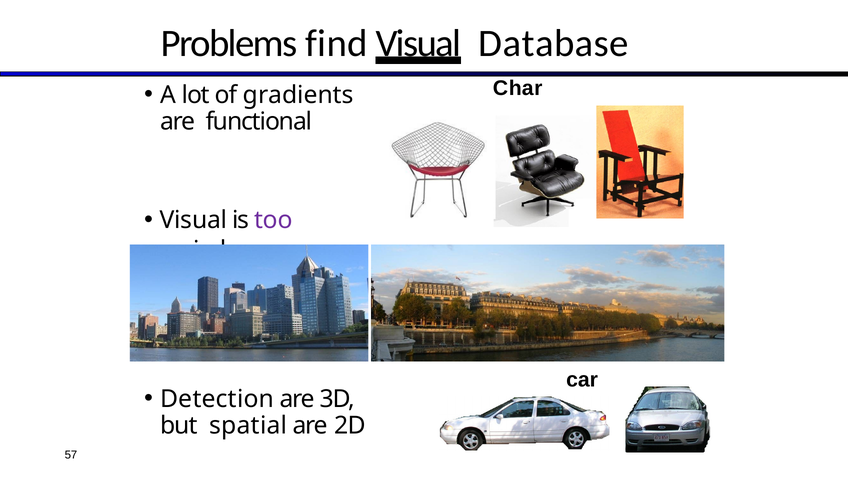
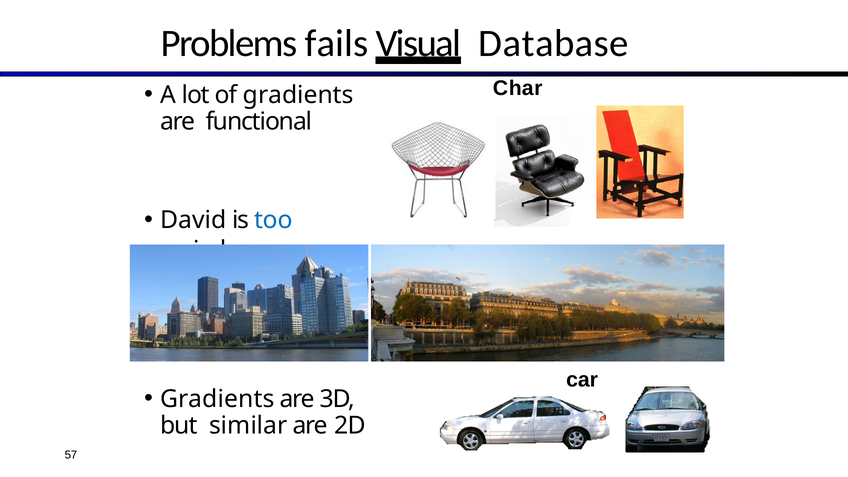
find: find -> fails
Visual at (193, 220): Visual -> David
too colour: purple -> blue
Detection at (217, 399): Detection -> Gradients
spatial: spatial -> similar
